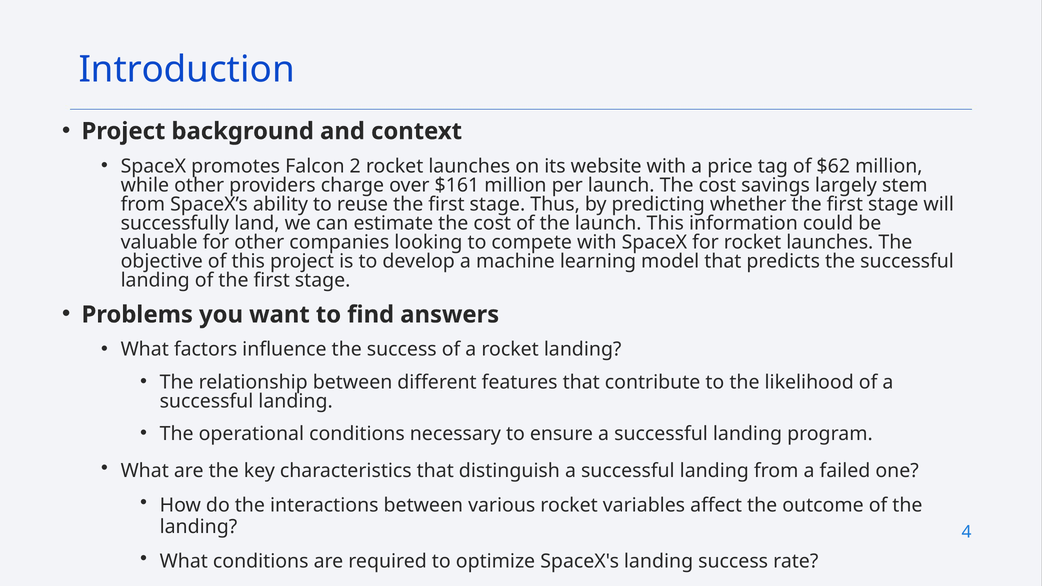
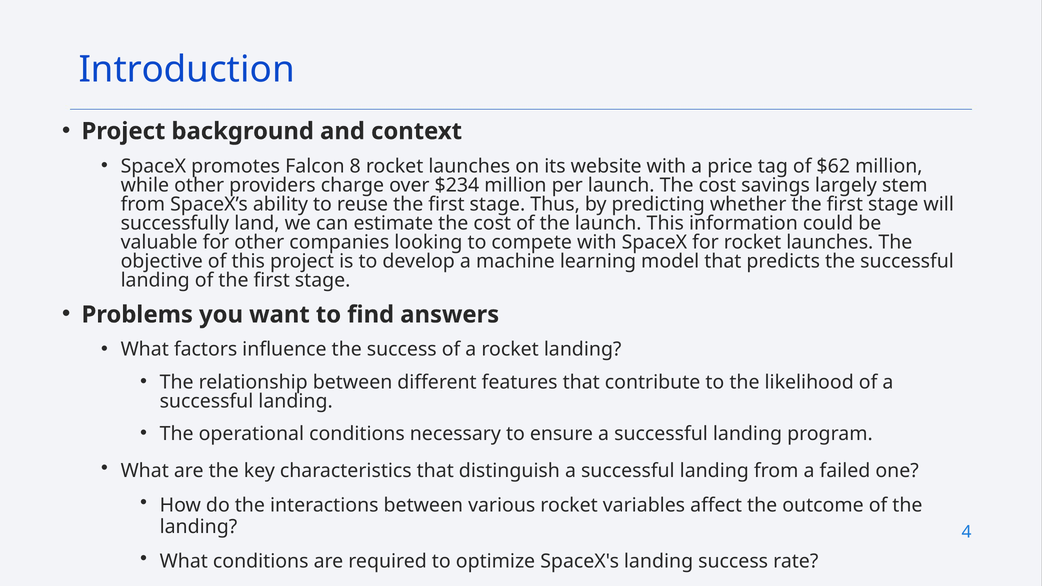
2: 2 -> 8
$161: $161 -> $234
